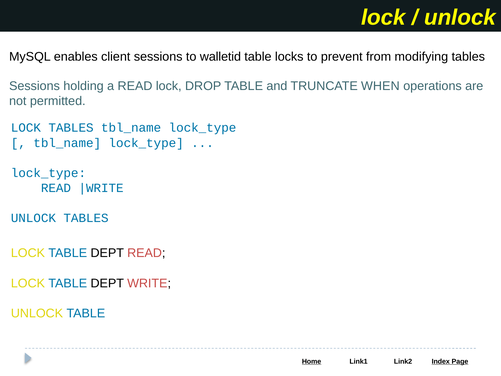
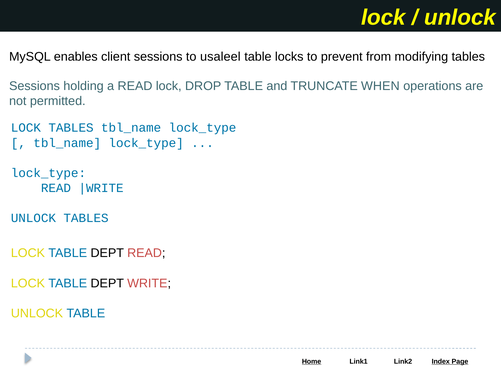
walletid: walletid -> usaleel
